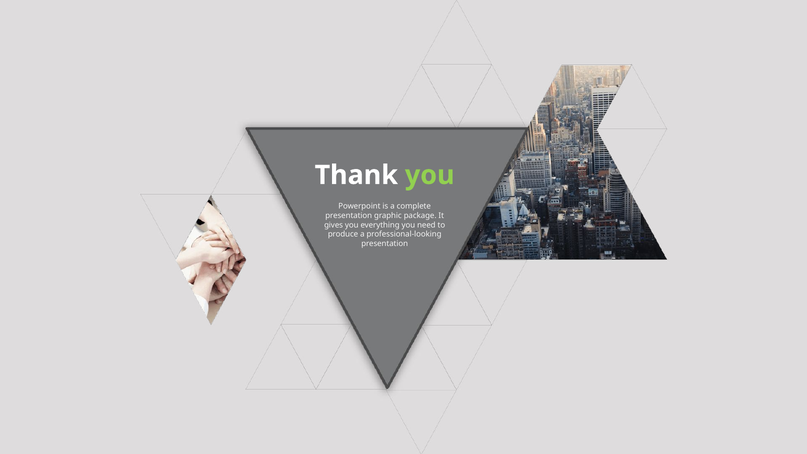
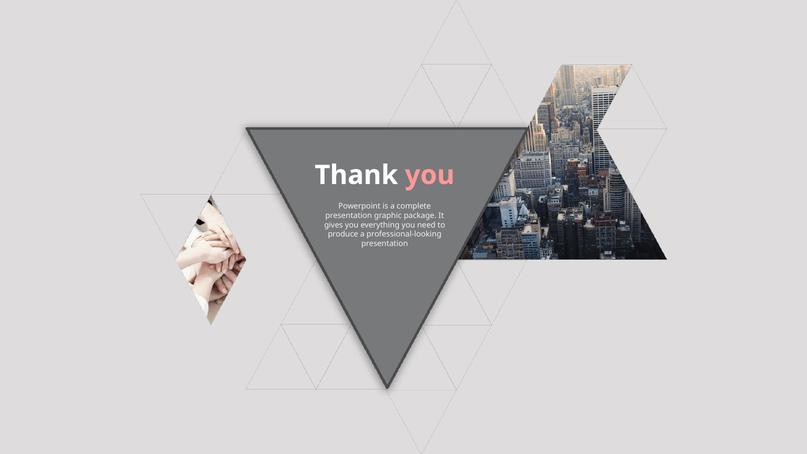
you at (430, 175) colour: light green -> pink
